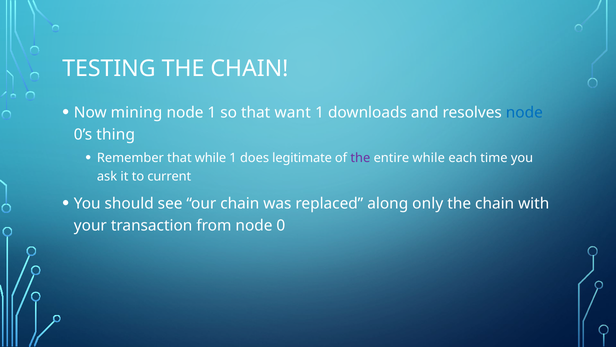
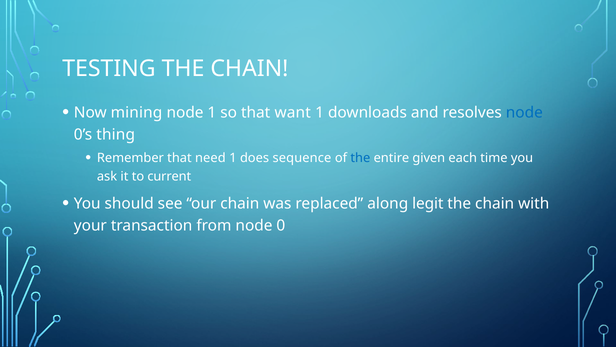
that while: while -> need
legitimate: legitimate -> sequence
the at (360, 158) colour: purple -> blue
entire while: while -> given
only: only -> legit
